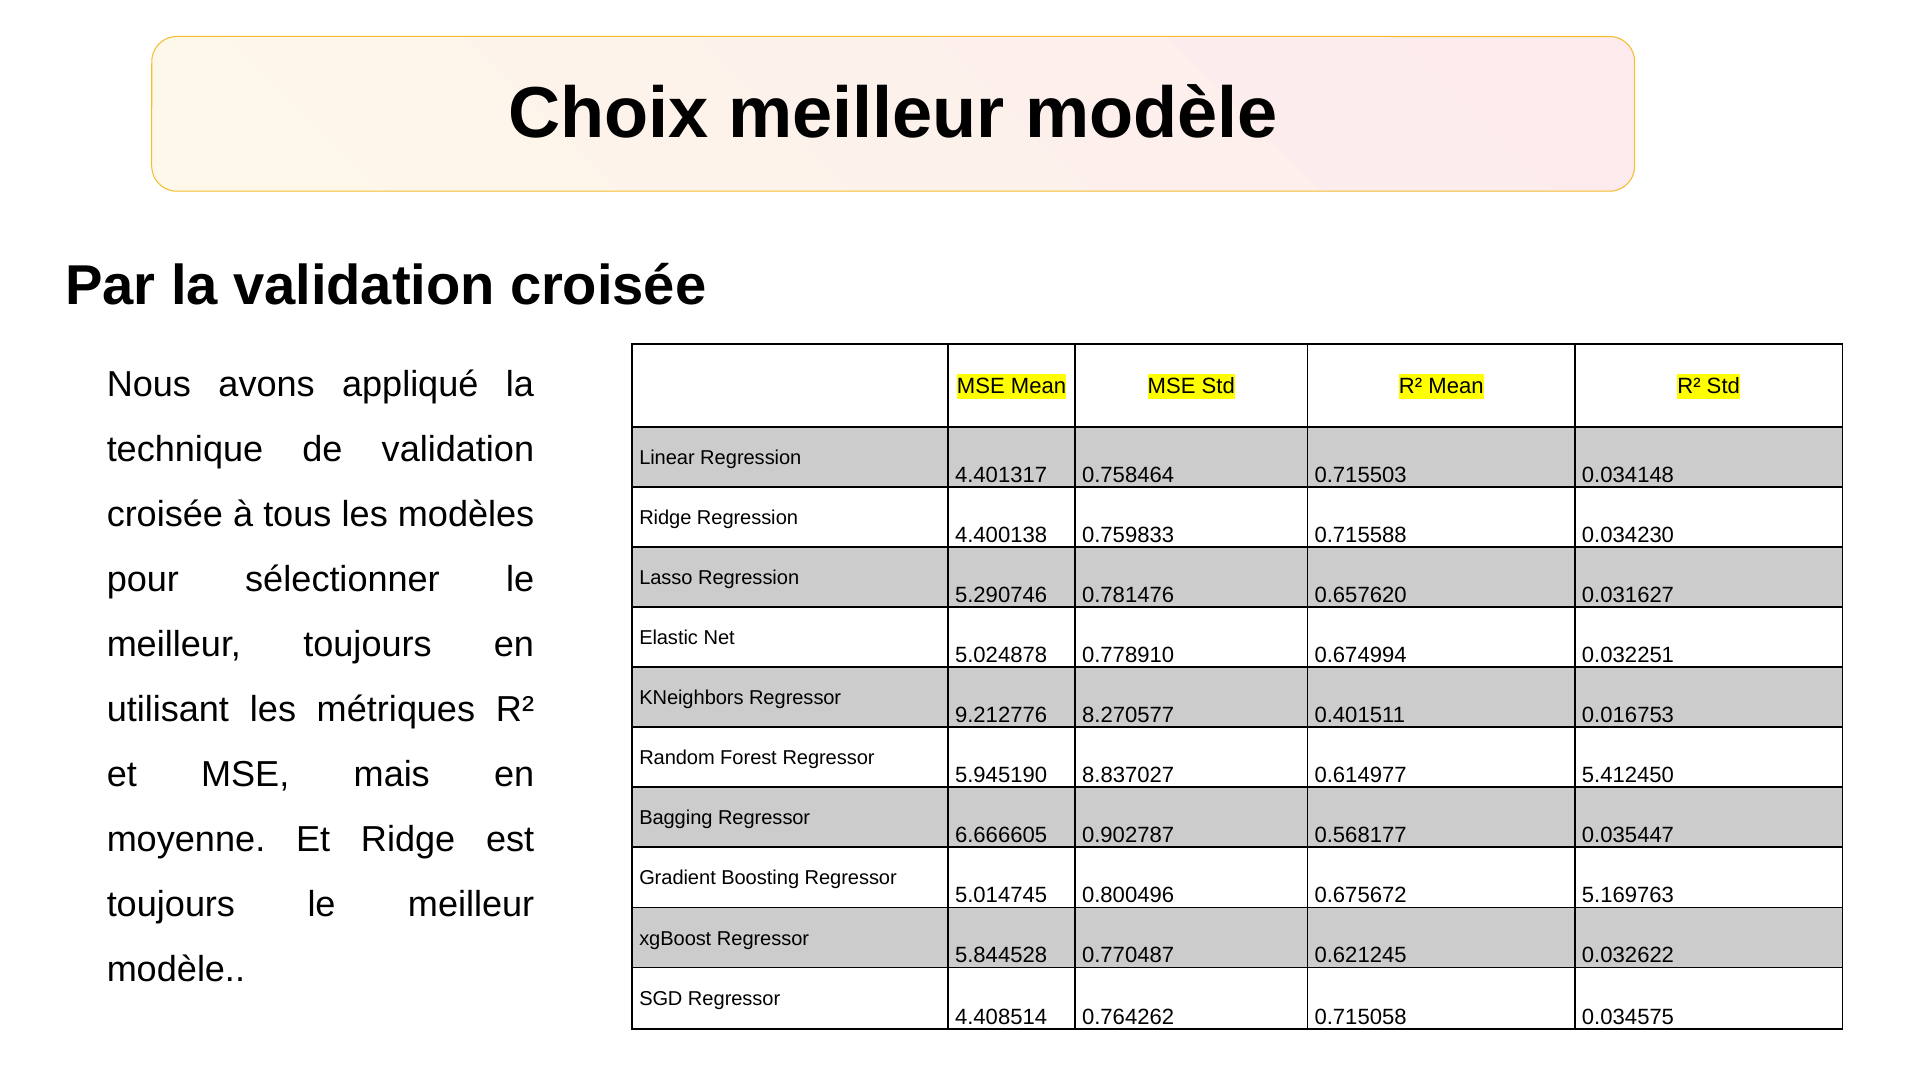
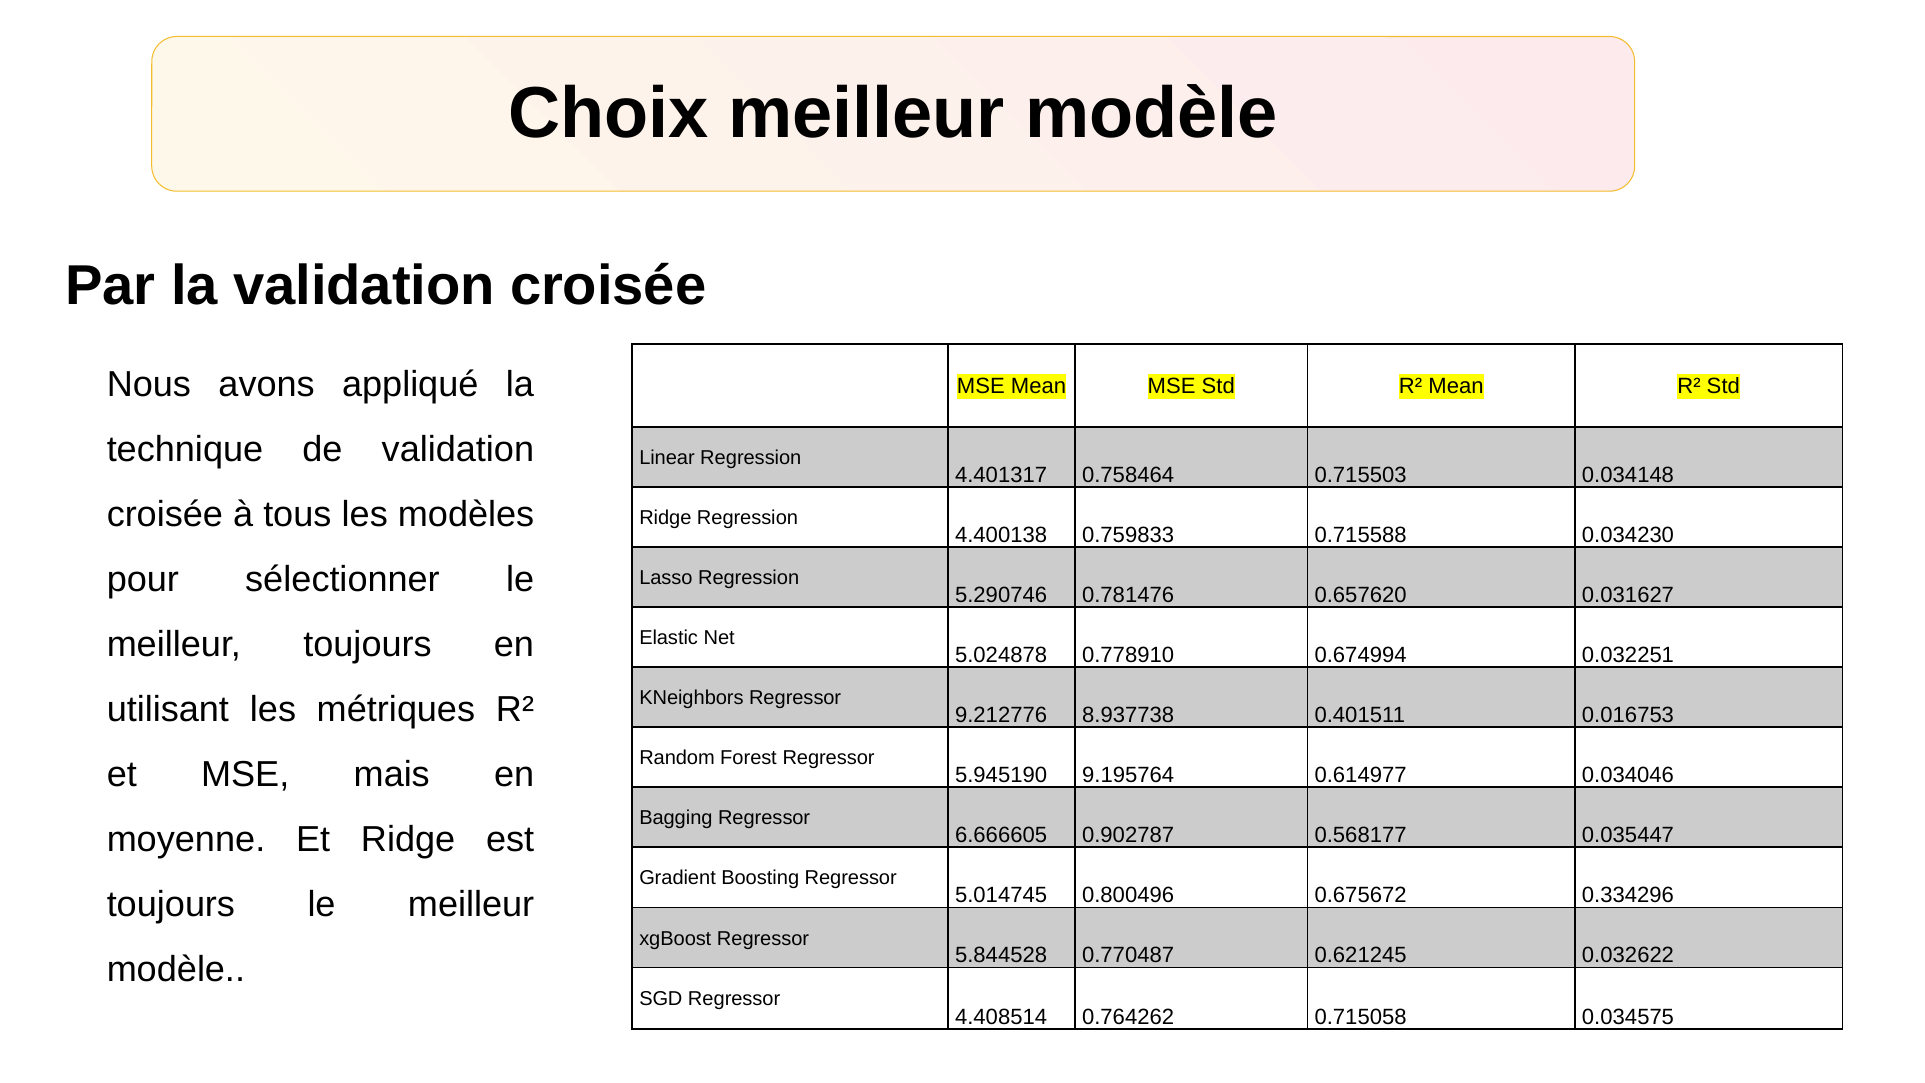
8.270577: 8.270577 -> 8.937738
8.837027: 8.837027 -> 9.195764
5.412450: 5.412450 -> 0.034046
5.169763: 5.169763 -> 0.334296
